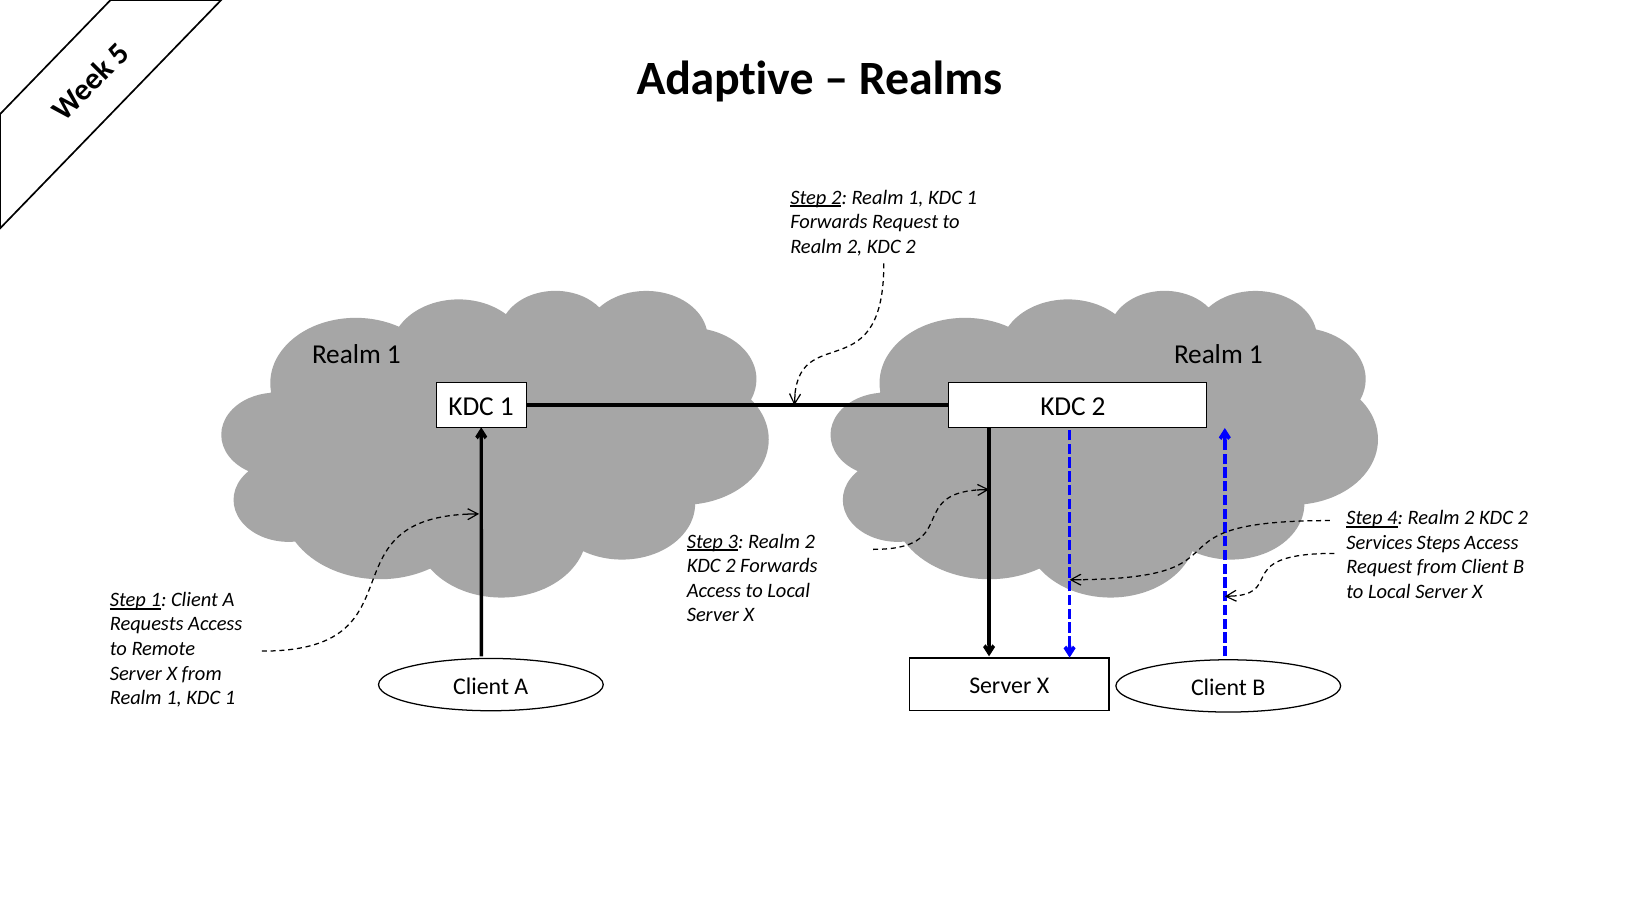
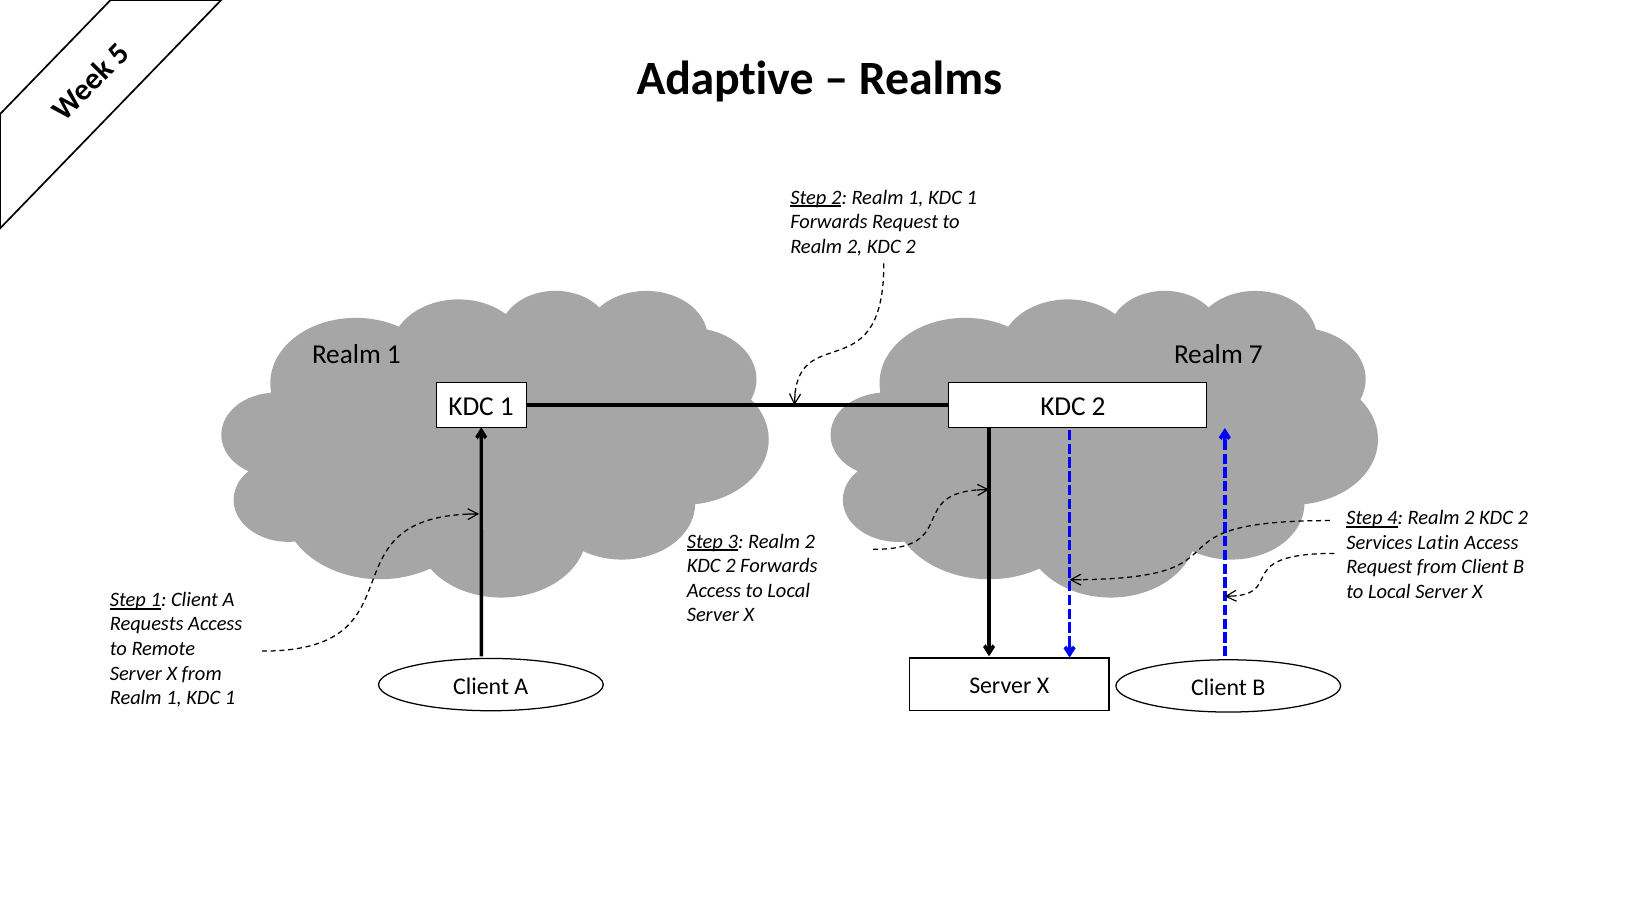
1 Realm 1: 1 -> 7
Steps: Steps -> Latin
